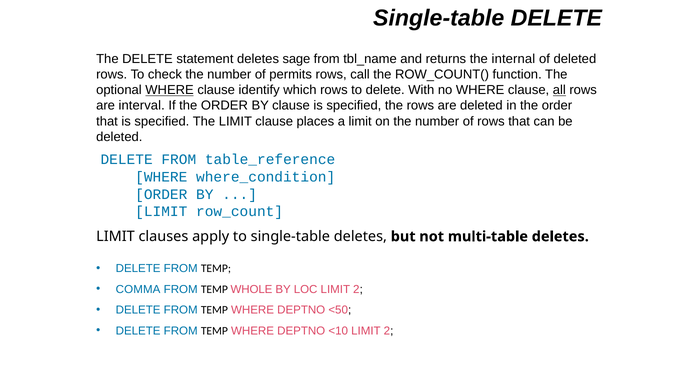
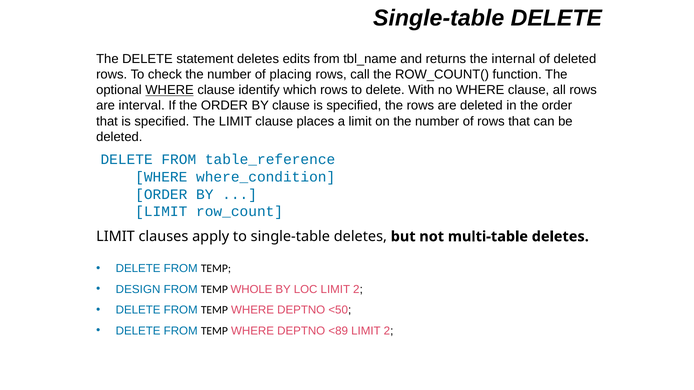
sage: sage -> edits
permits: permits -> placing
all underline: present -> none
COMMA: COMMA -> DESIGN
<10: <10 -> <89
